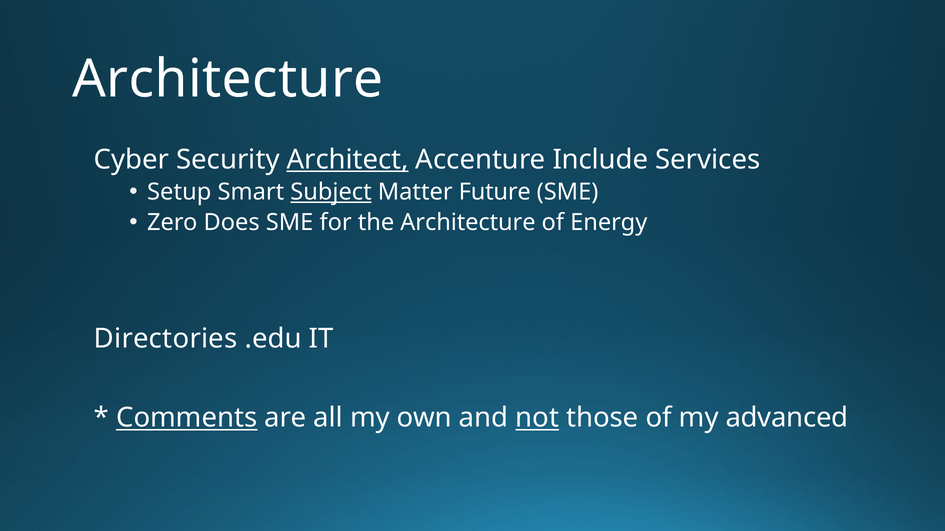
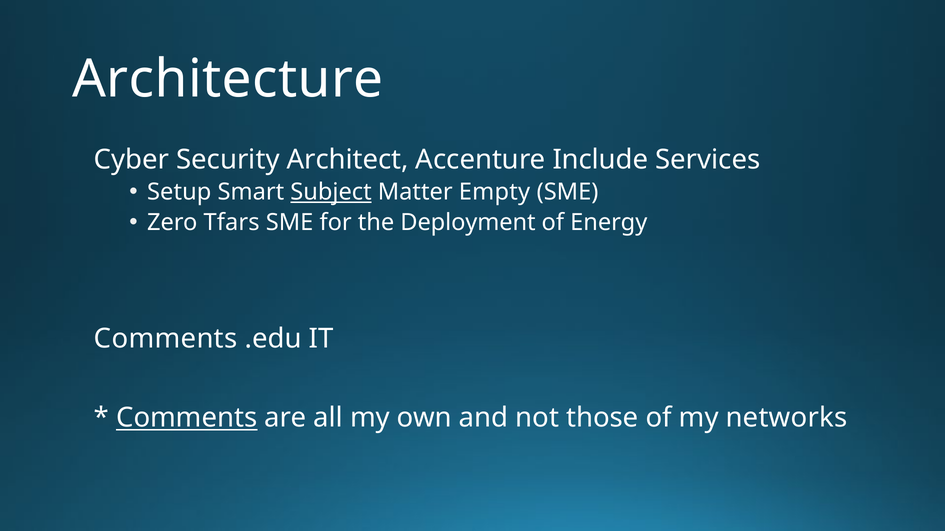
Architect underline: present -> none
Future: Future -> Empty
Does: Does -> Tfars
the Architecture: Architecture -> Deployment
Directories at (166, 339): Directories -> Comments
not underline: present -> none
advanced: advanced -> networks
